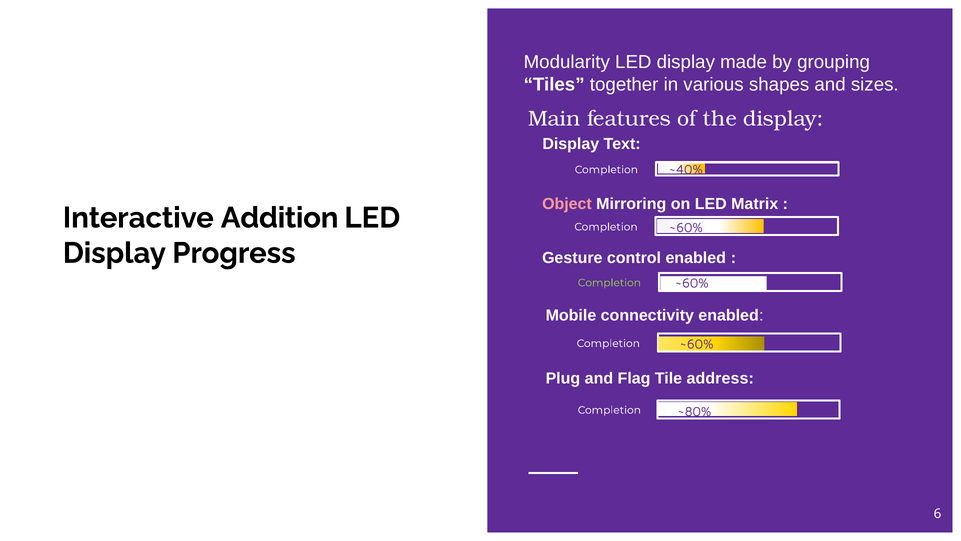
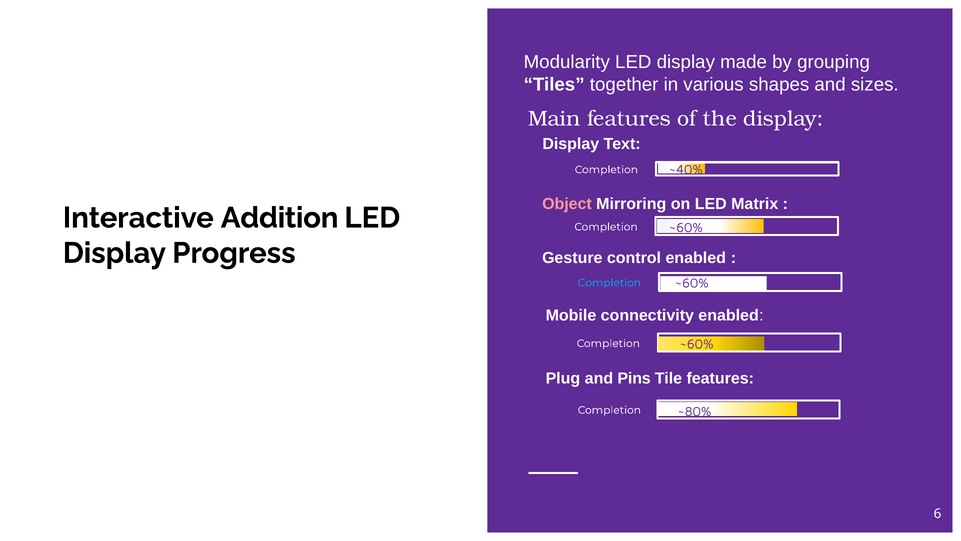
Completion at (609, 283) colour: light green -> light blue
Flag: Flag -> Pins
Tile address: address -> features
